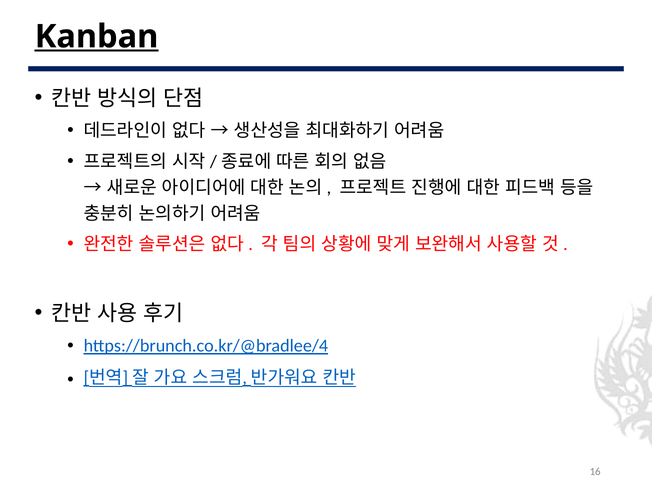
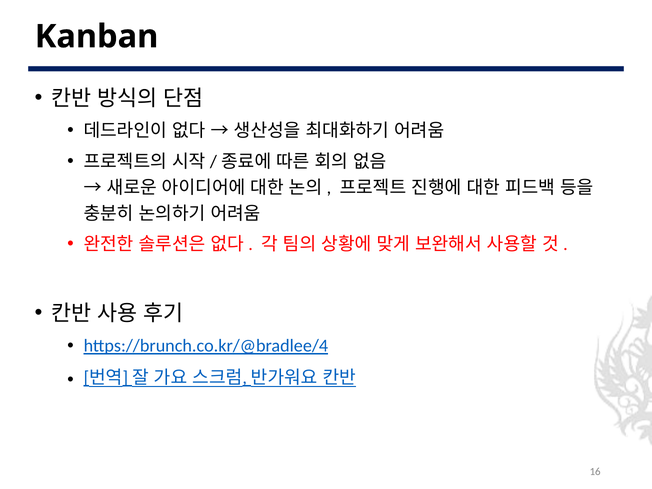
Kanban underline: present -> none
